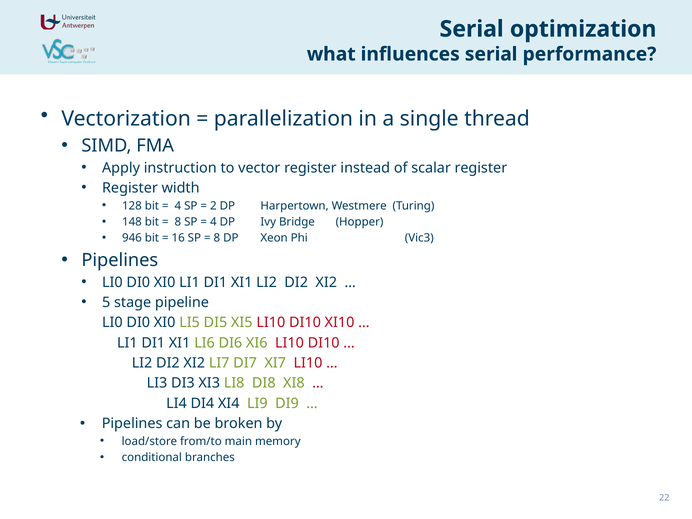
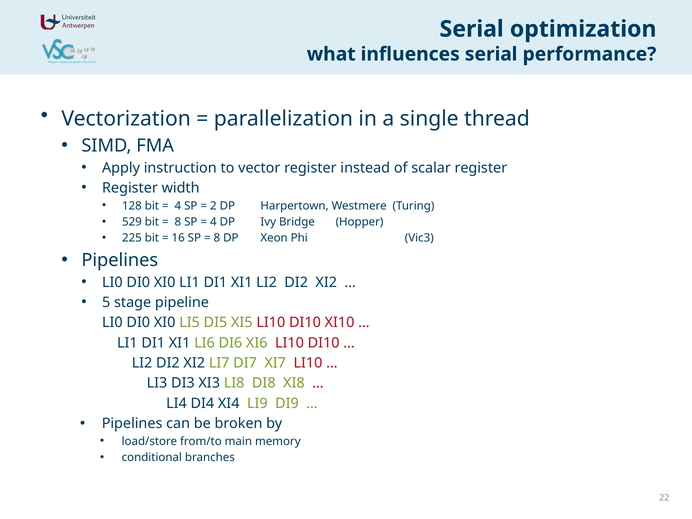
148: 148 -> 529
946: 946 -> 225
